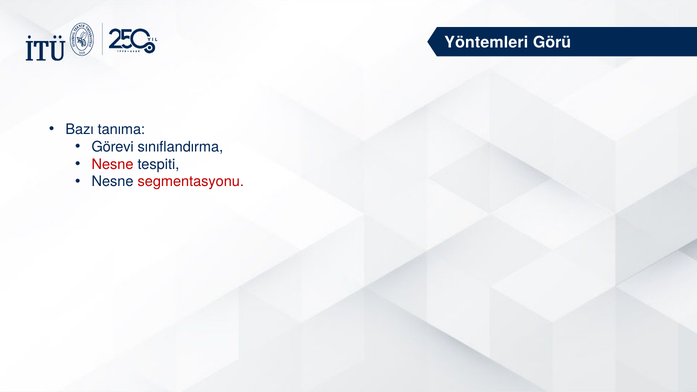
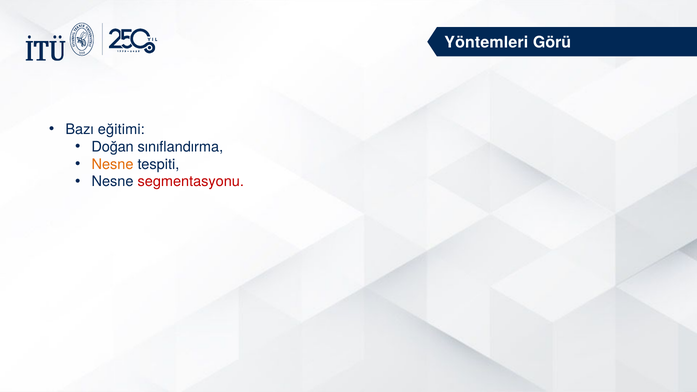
tanıma: tanıma -> eğitimi
Görevi: Görevi -> Doğan
Nesne at (113, 164) colour: red -> orange
